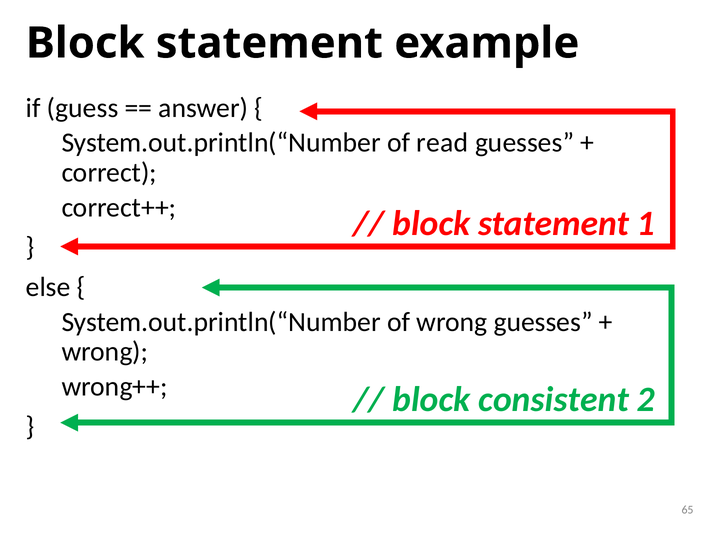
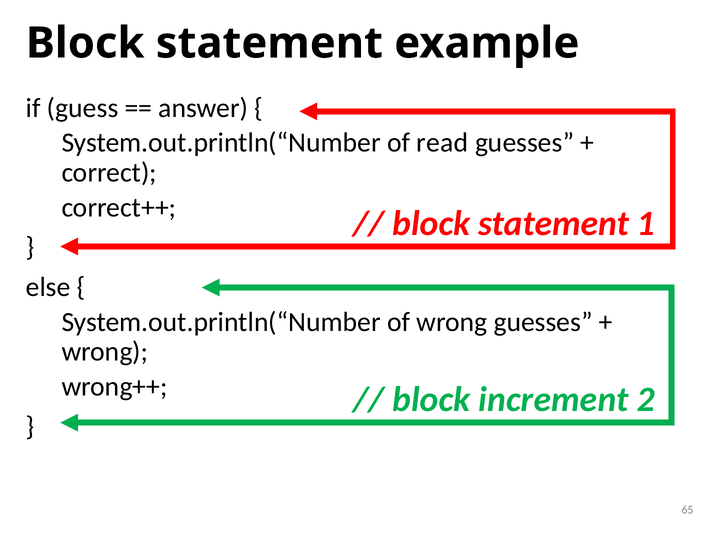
consistent: consistent -> increment
